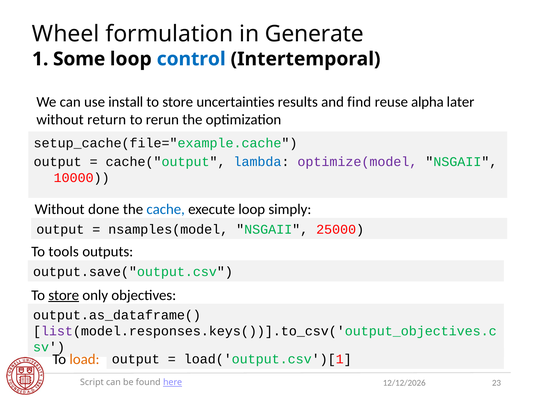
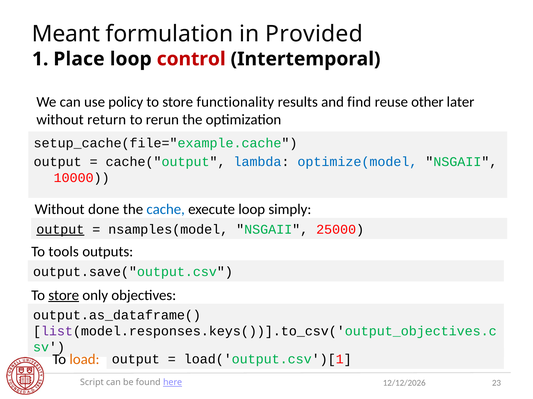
Wheel: Wheel -> Meant
Generate: Generate -> Provided
Some: Some -> Place
control colour: blue -> red
install: install -> policy
uncertainties: uncertainties -> functionality
alpha: alpha -> other
optimize(model colour: purple -> blue
output at (60, 230) underline: none -> present
